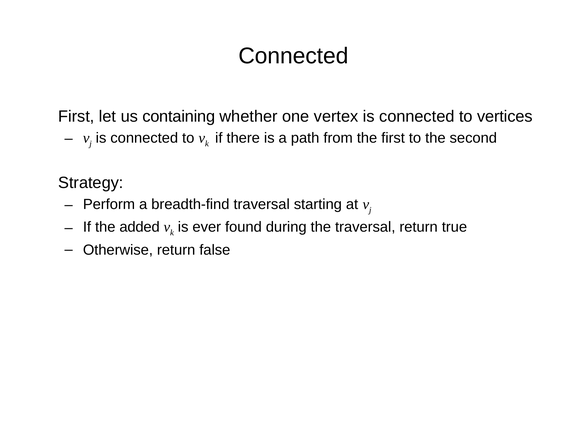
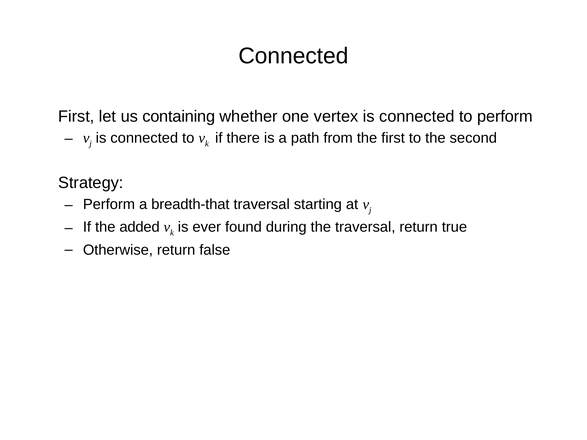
to vertices: vertices -> perform
breadth-find: breadth-find -> breadth-that
